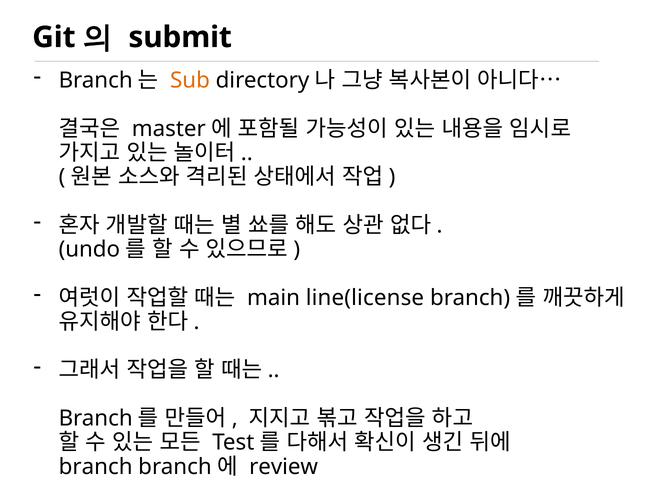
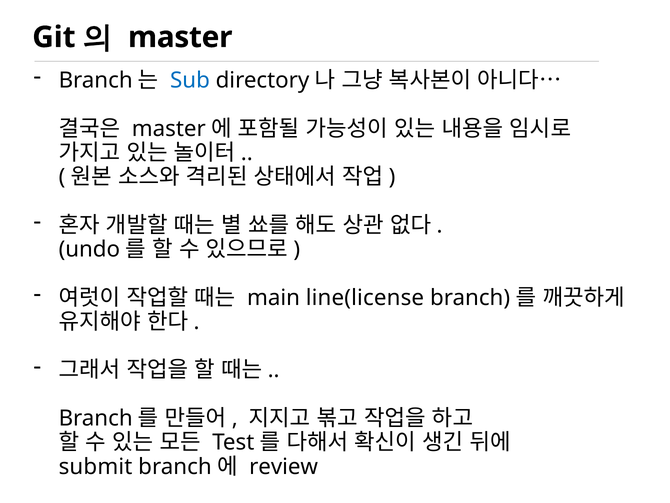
submit: submit -> master
Sub colour: orange -> blue
branch: branch -> submit
